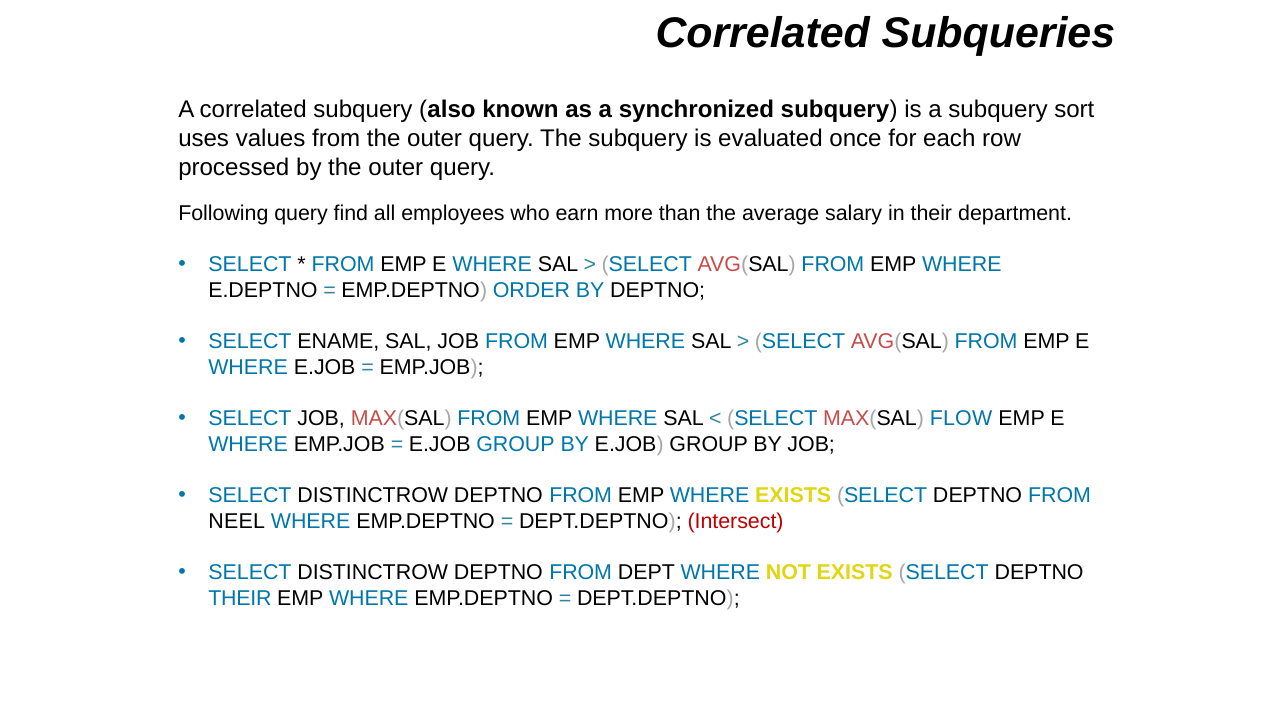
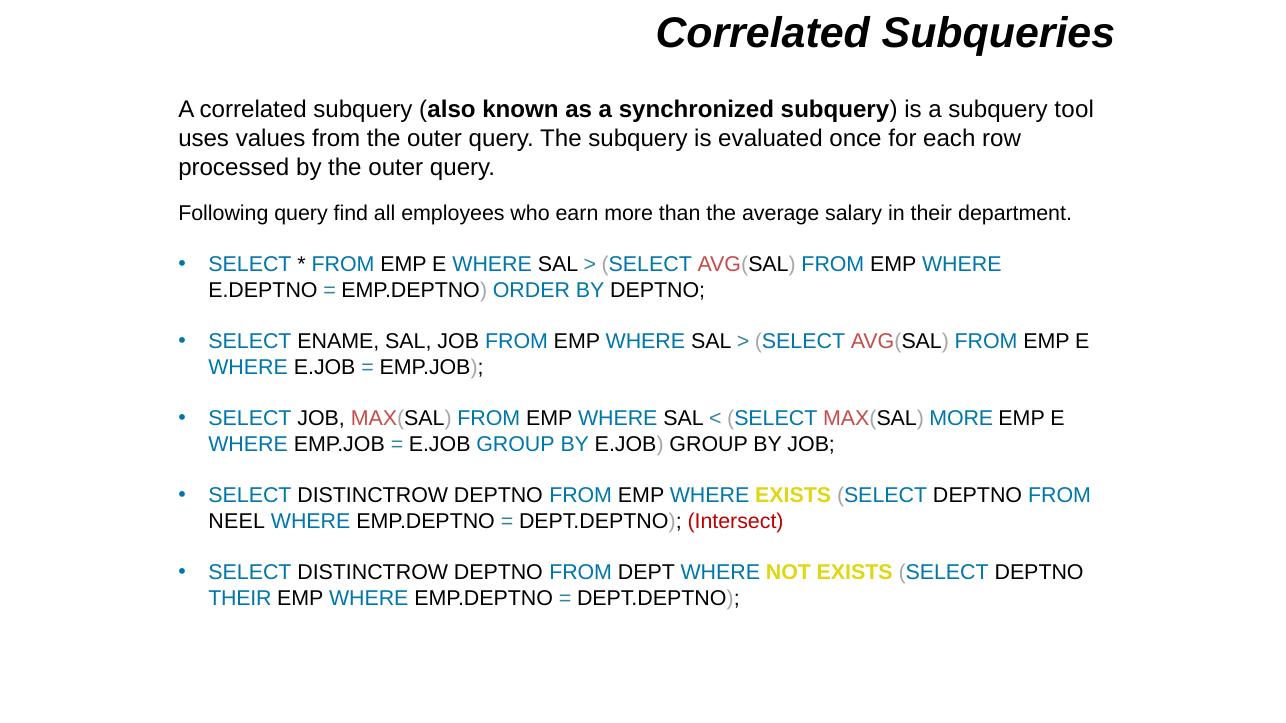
sort: sort -> tool
MAX(SAL FLOW: FLOW -> MORE
